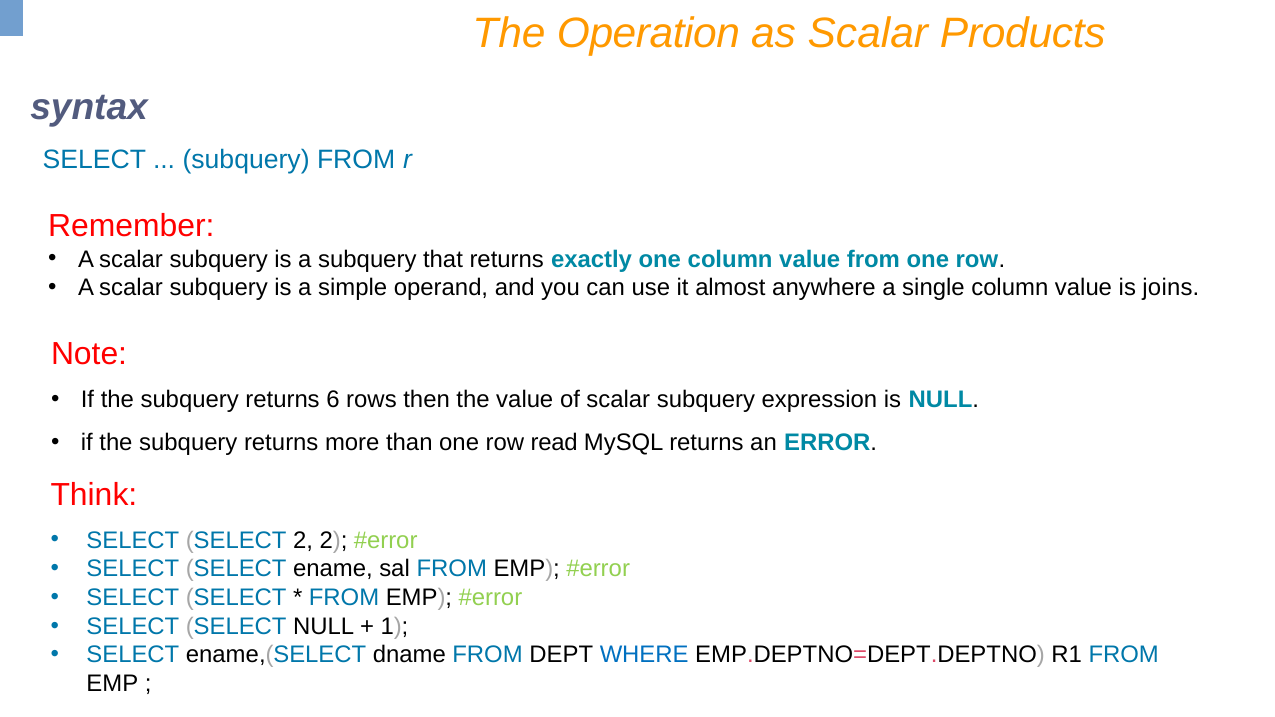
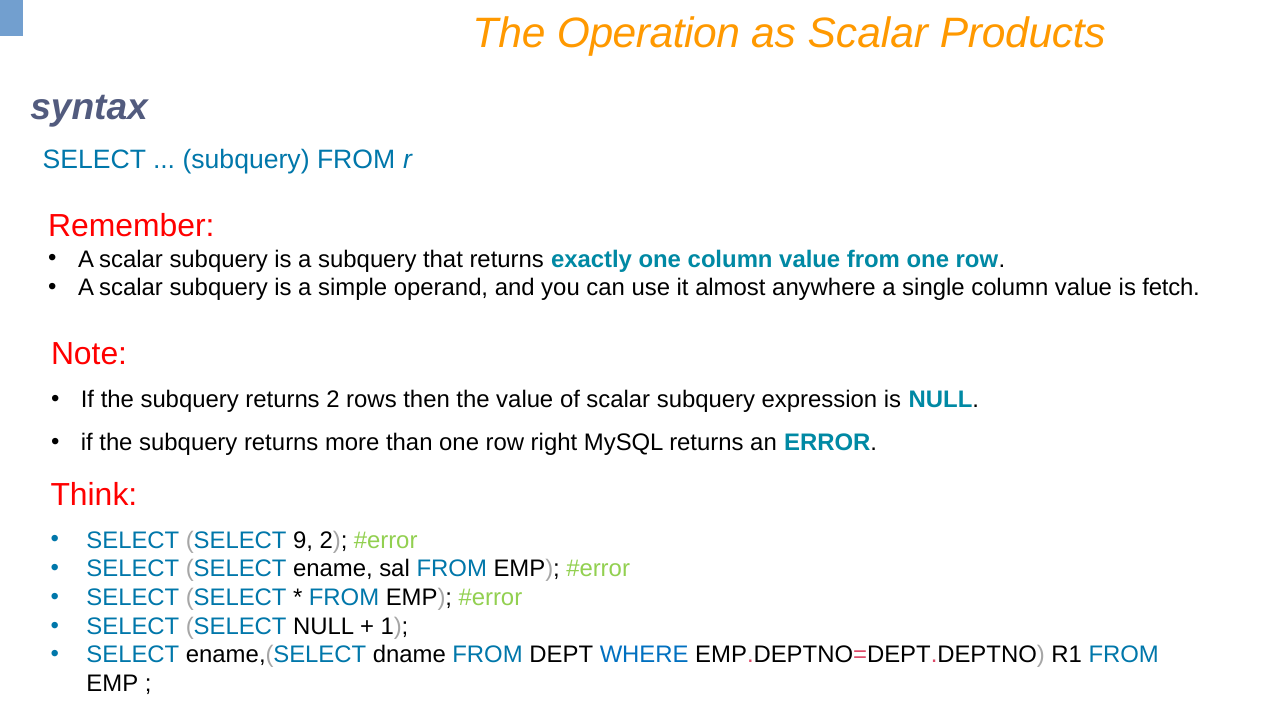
joins: joins -> fetch
returns 6: 6 -> 2
read: read -> right
SELECT 2: 2 -> 9
